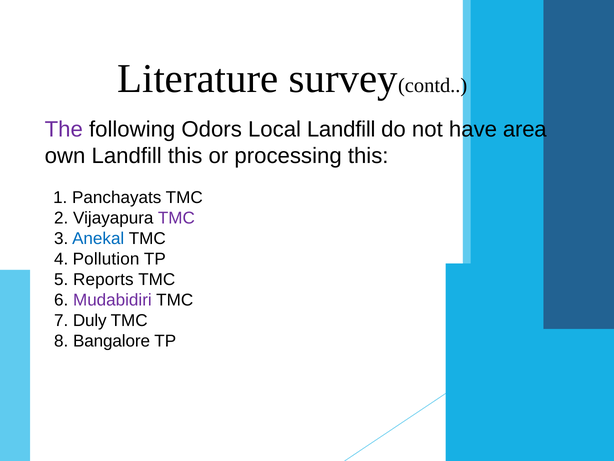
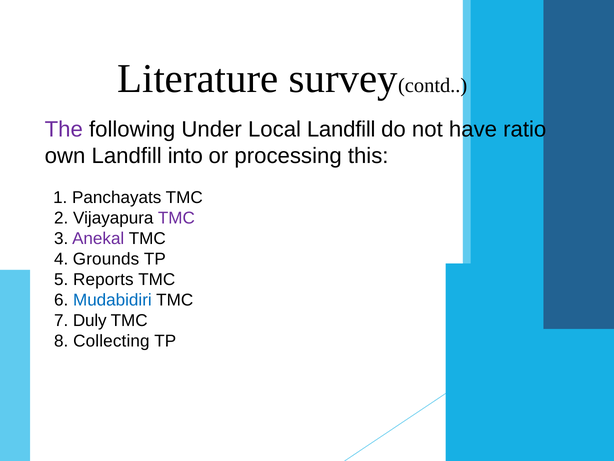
Odors: Odors -> Under
area: area -> ratio
Landfill this: this -> into
Anekal colour: blue -> purple
Pollution: Pollution -> Grounds
Mudabidiri colour: purple -> blue
Bangalore: Bangalore -> Collecting
